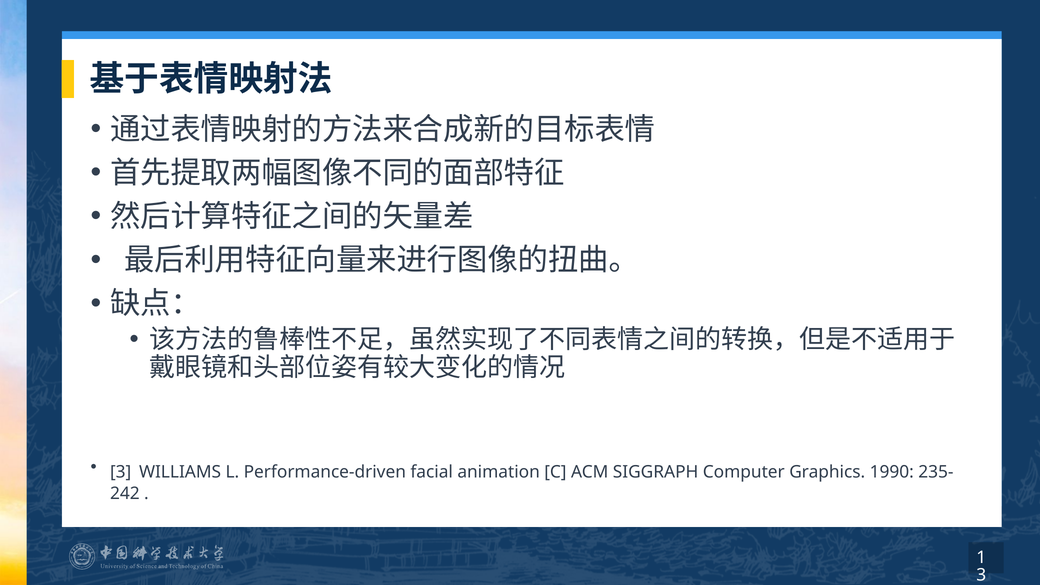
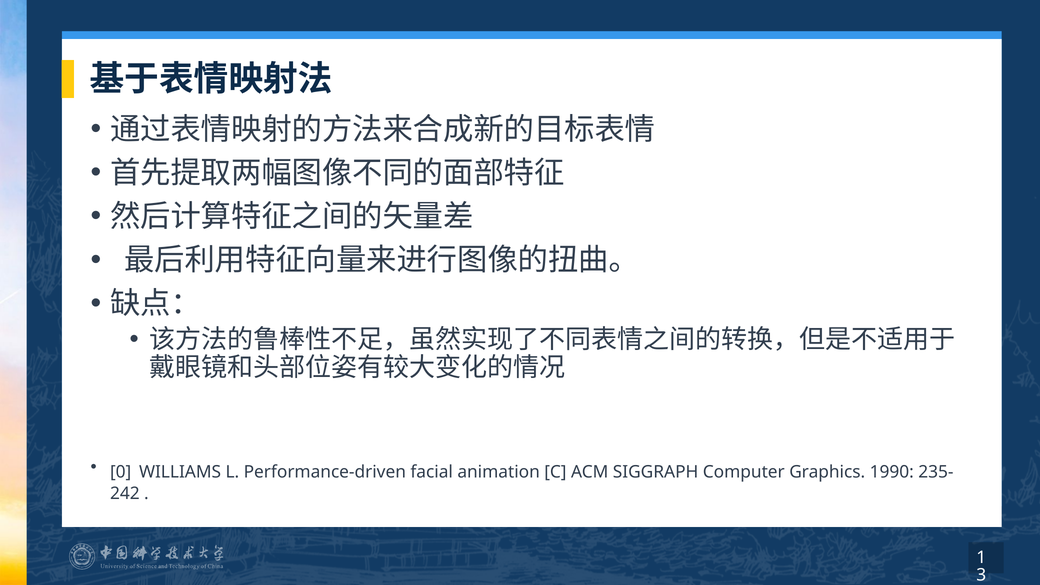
3 at (121, 472): 3 -> 0
